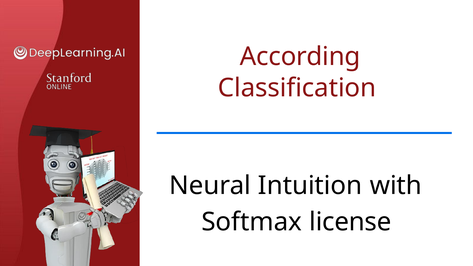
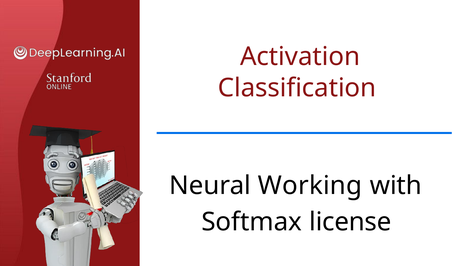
According: According -> Activation
Intuition: Intuition -> Working
